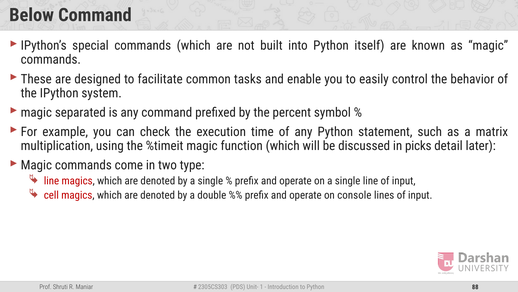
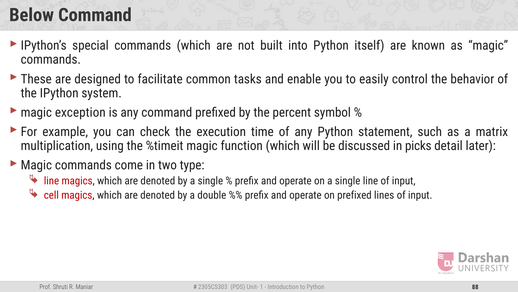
separated: separated -> exception
on console: console -> prefixed
